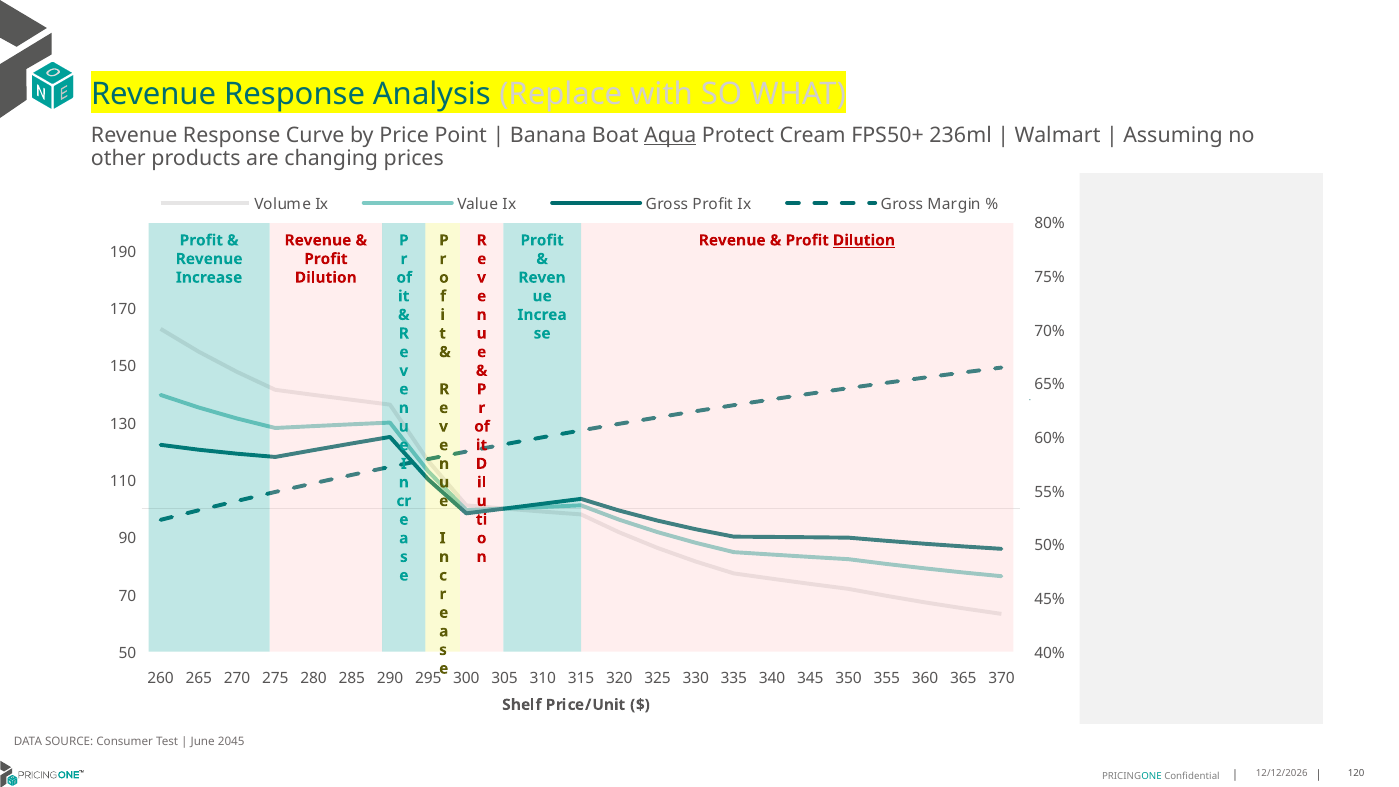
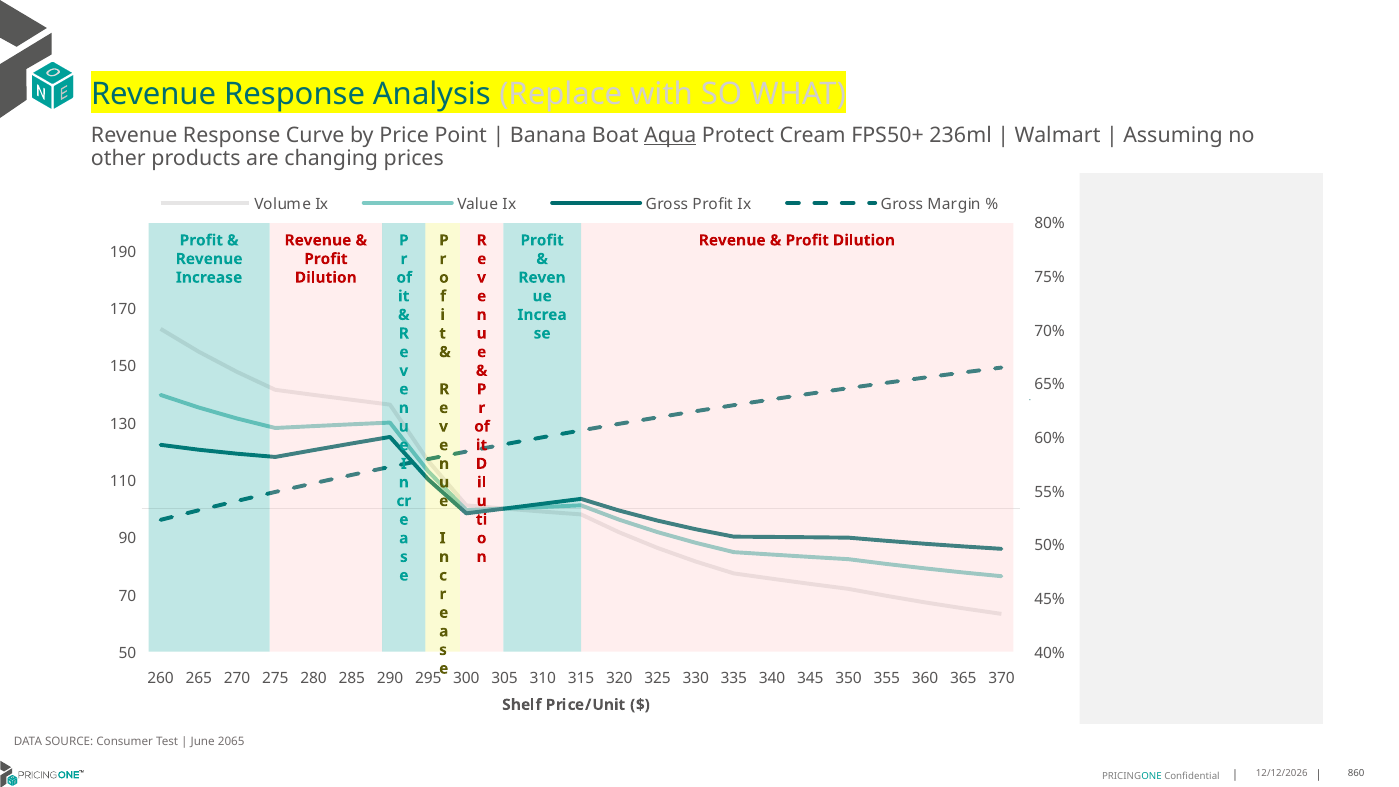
Dilution at (864, 240) underline: present -> none
2045: 2045 -> 2065
120: 120 -> 860
